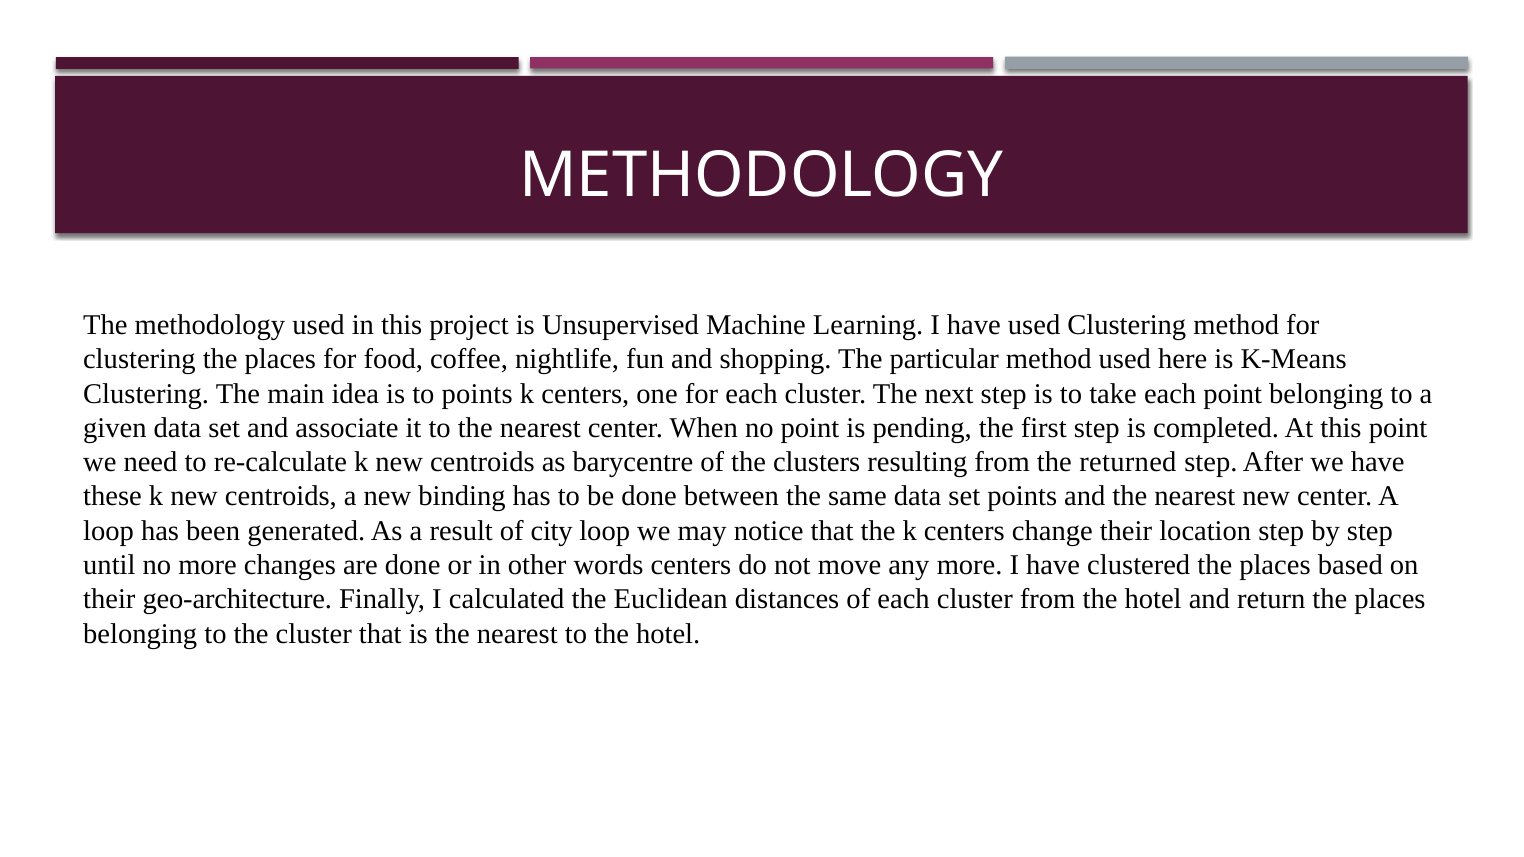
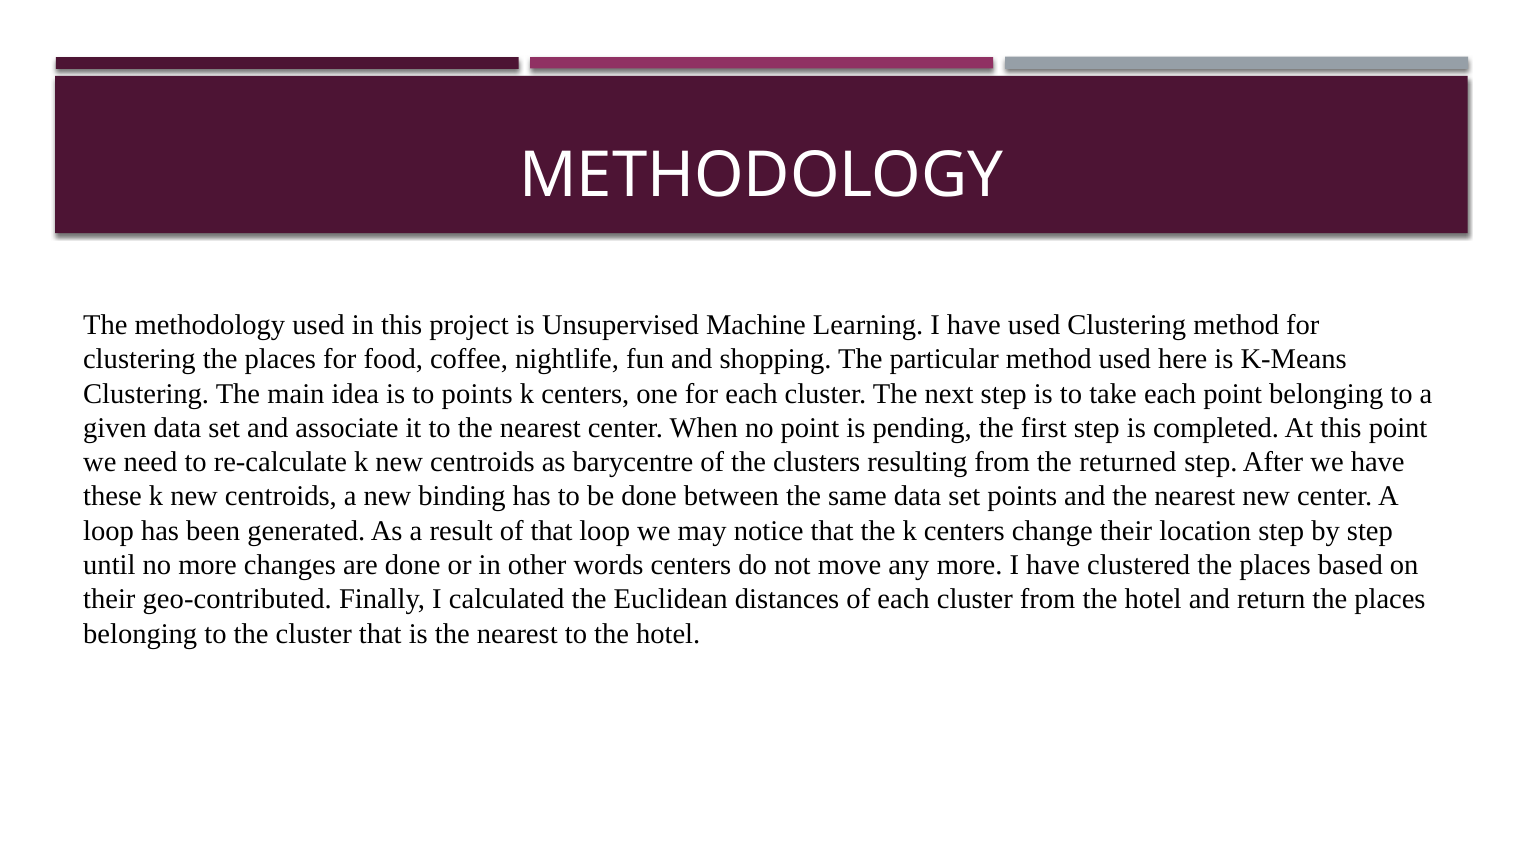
of city: city -> that
geo-architecture: geo-architecture -> geo-contributed
